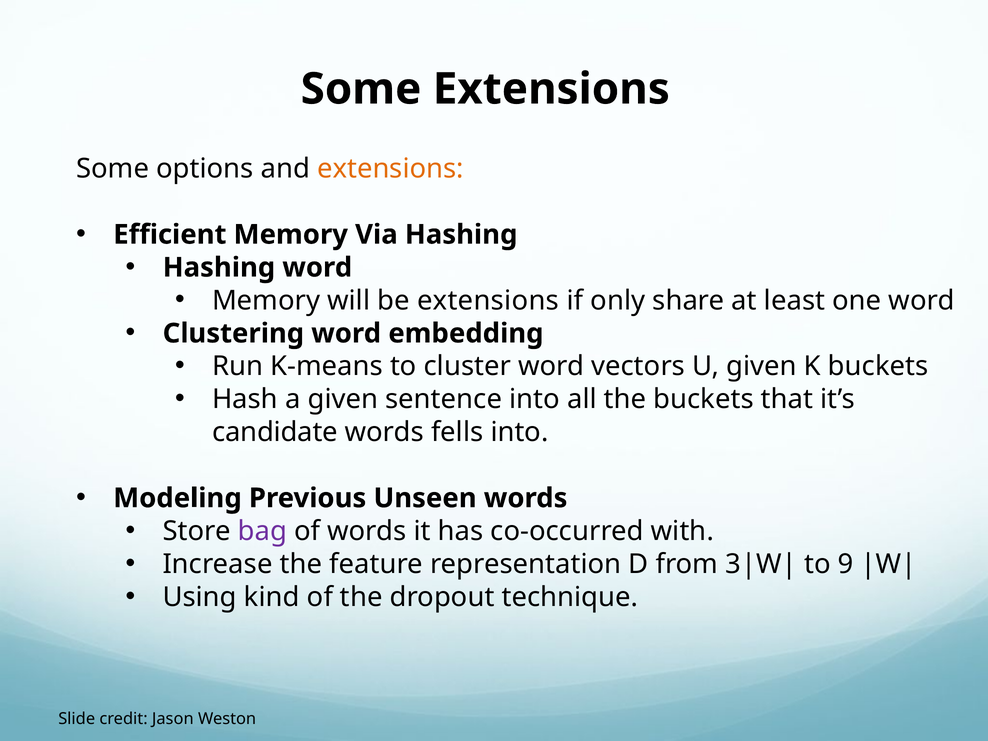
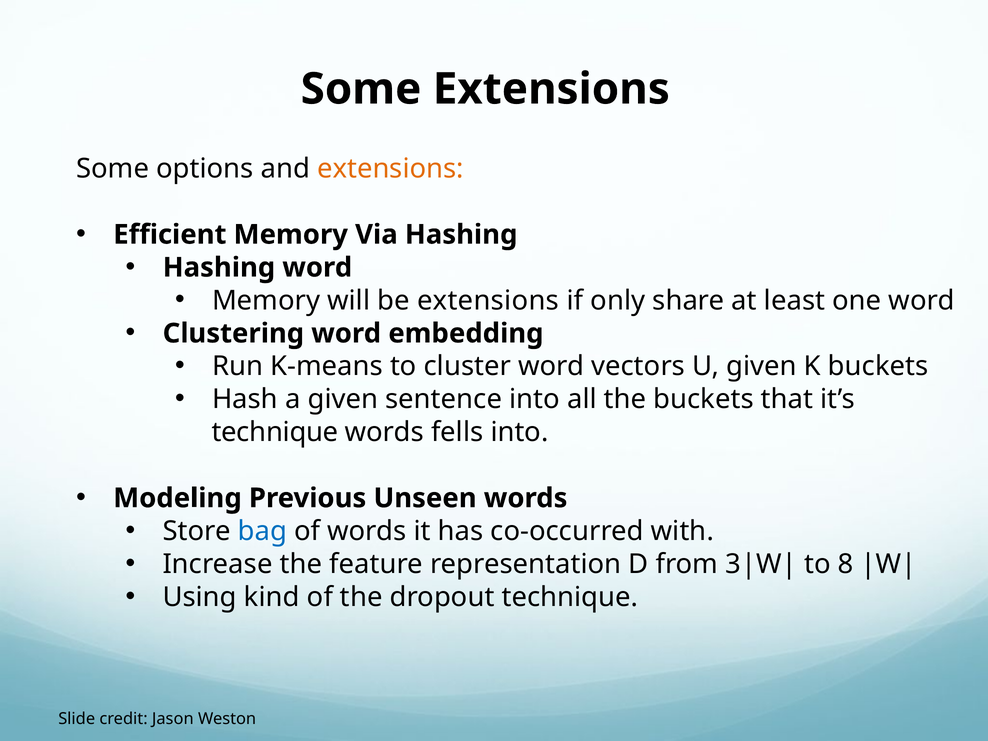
candidate at (275, 432): candidate -> technique
bag colour: purple -> blue
9: 9 -> 8
